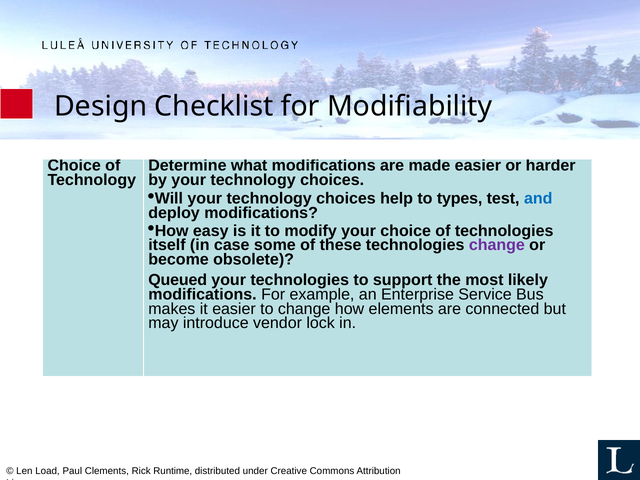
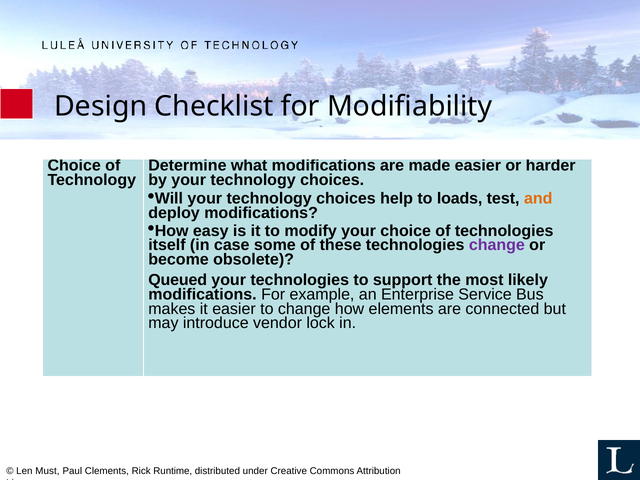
types: types -> loads
and colour: blue -> orange
Load: Load -> Must
